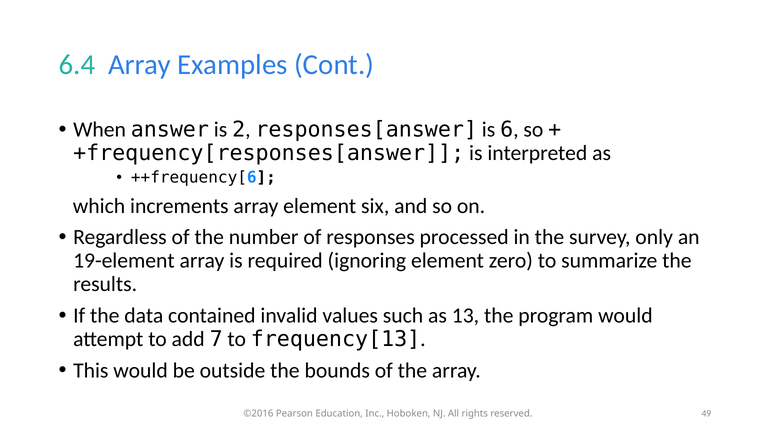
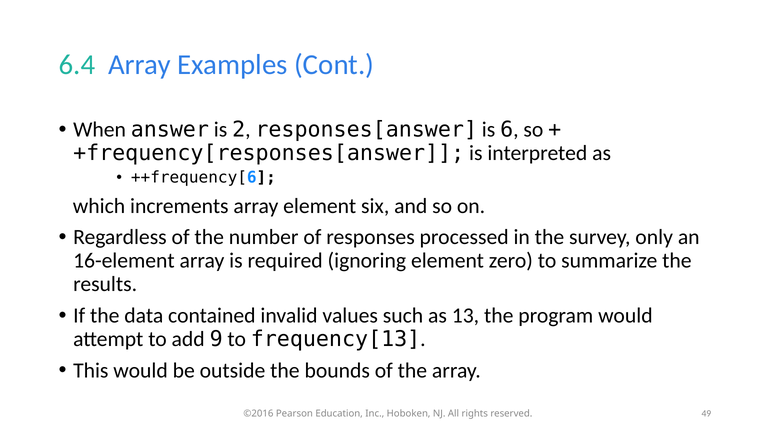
19-element: 19-element -> 16-element
7: 7 -> 9
